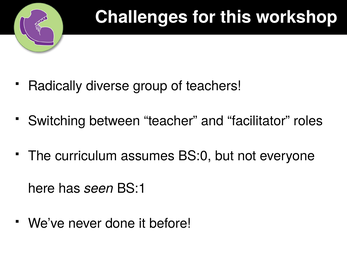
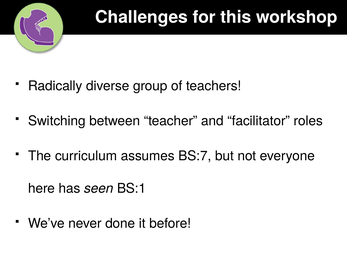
BS:0: BS:0 -> BS:7
